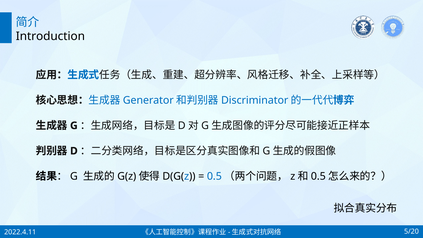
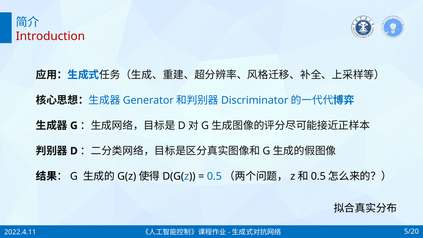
Introduction colour: black -> red
